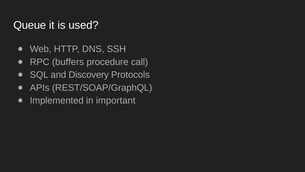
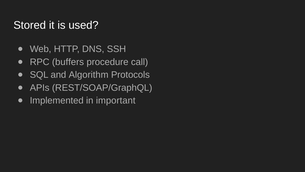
Queue: Queue -> Stored
Discovery: Discovery -> Algorithm
